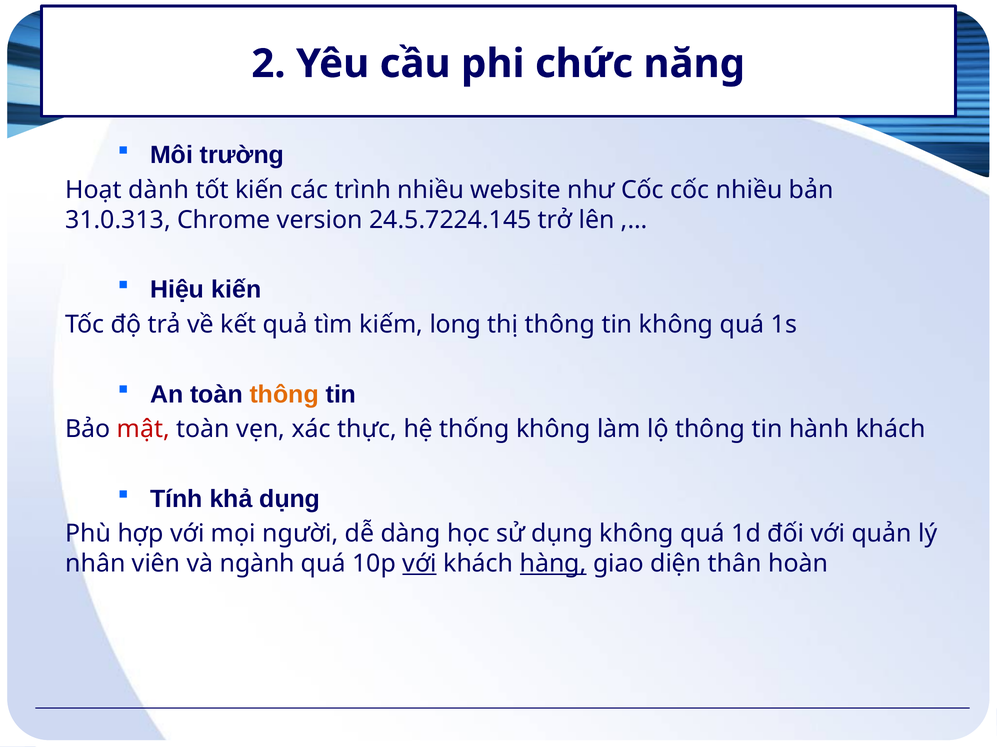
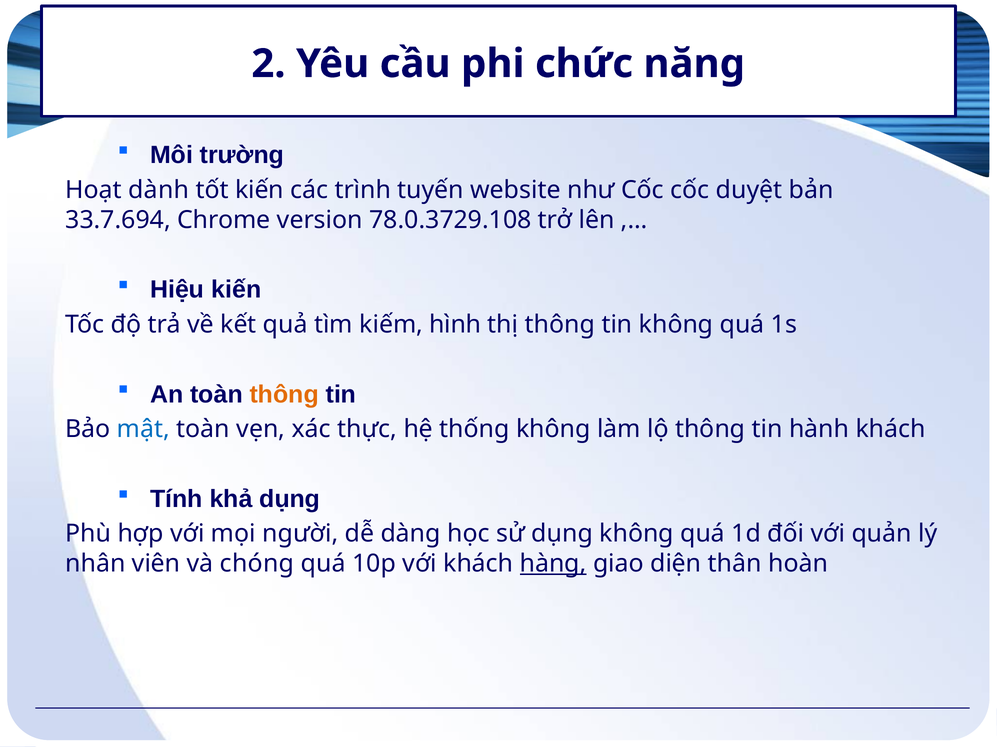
trình nhiều: nhiều -> tuyến
cốc nhiều: nhiều -> duyệt
31.0.313: 31.0.313 -> 33.7.694
24.5.7224.145: 24.5.7224.145 -> 78.0.3729.108
long: long -> hình
mật colour: red -> blue
ngành: ngành -> chóng
với at (420, 564) underline: present -> none
